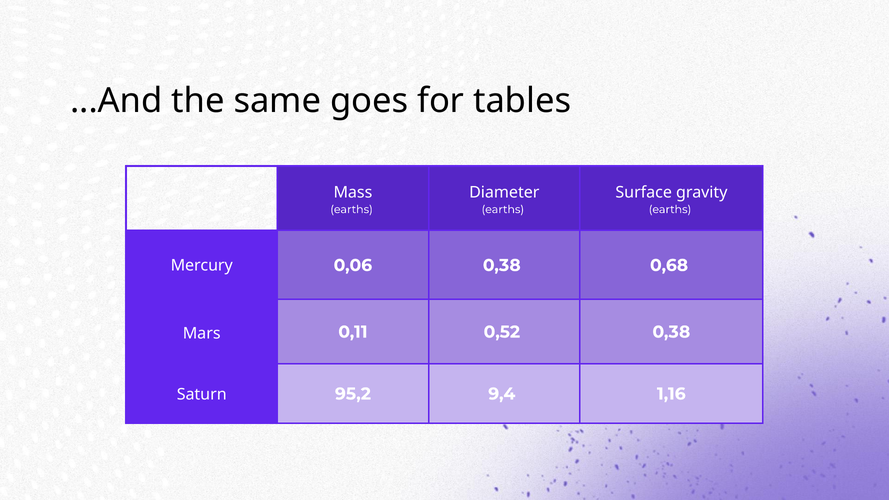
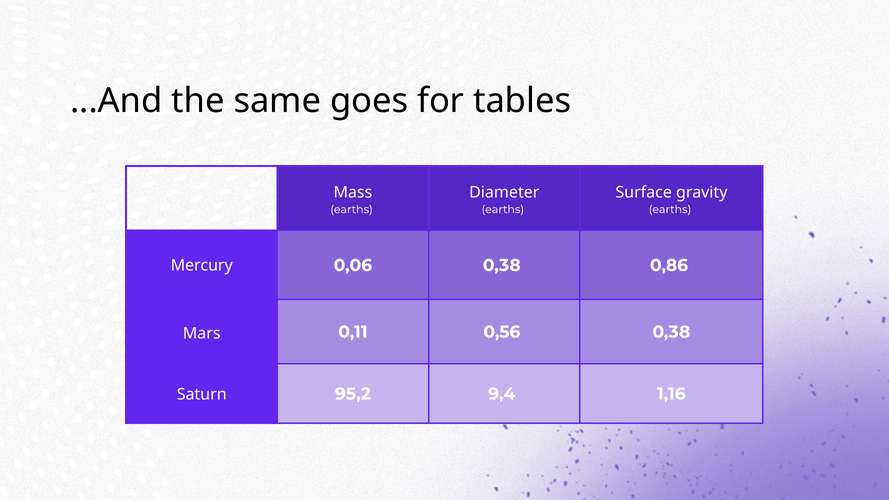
0,68: 0,68 -> 0,86
0,52: 0,52 -> 0,56
